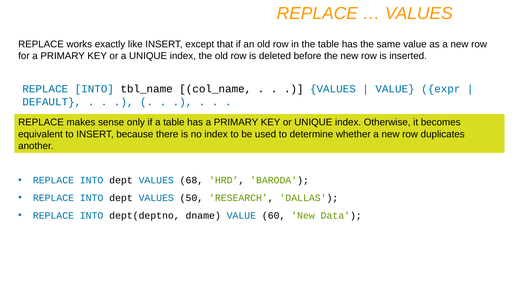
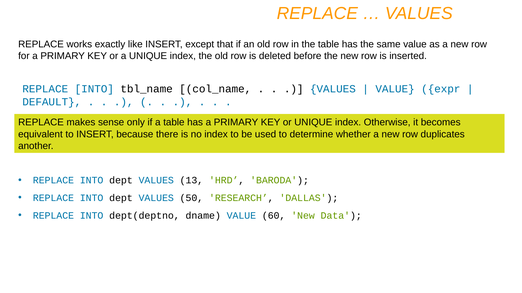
68: 68 -> 13
